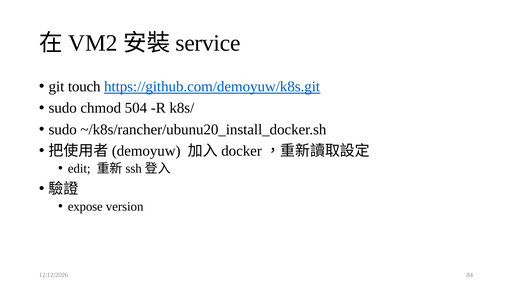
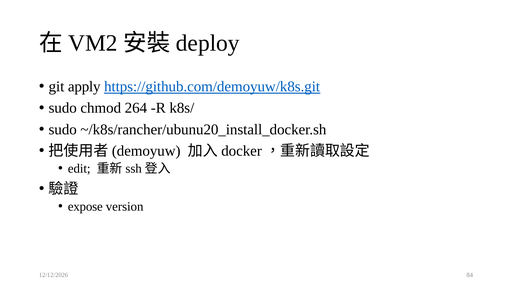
service: service -> deploy
touch: touch -> apply
504: 504 -> 264
